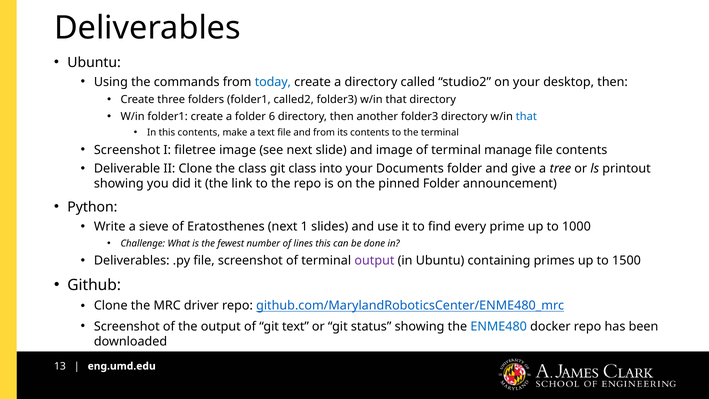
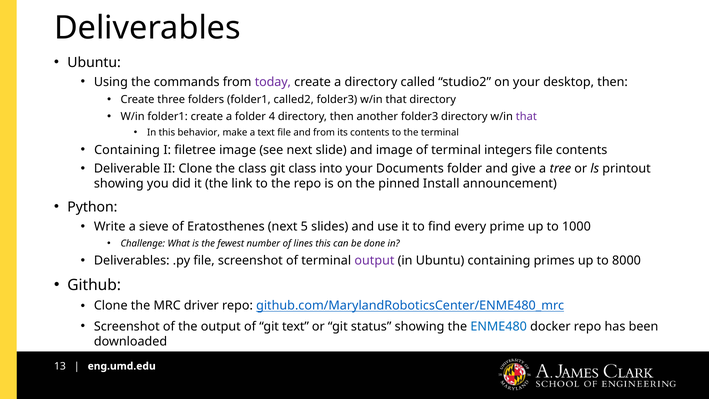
today colour: blue -> purple
6: 6 -> 4
that at (526, 117) colour: blue -> purple
this contents: contents -> behavior
Screenshot at (127, 150): Screenshot -> Containing
manage: manage -> integers
pinned Folder: Folder -> Install
1: 1 -> 5
1500: 1500 -> 8000
